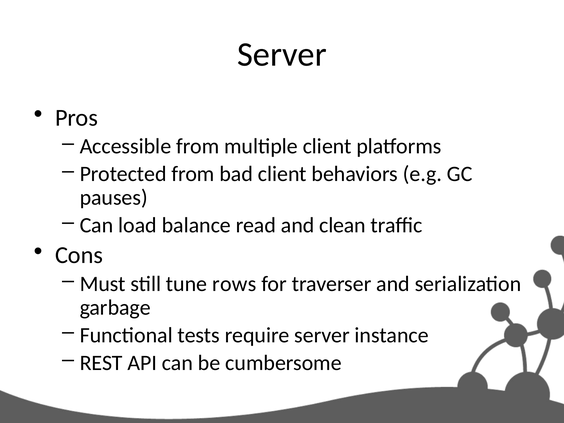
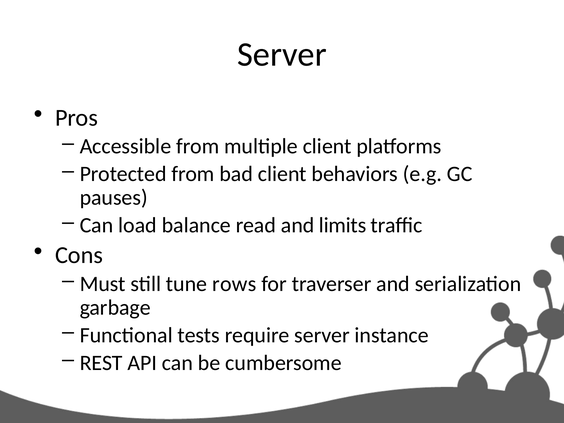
clean: clean -> limits
